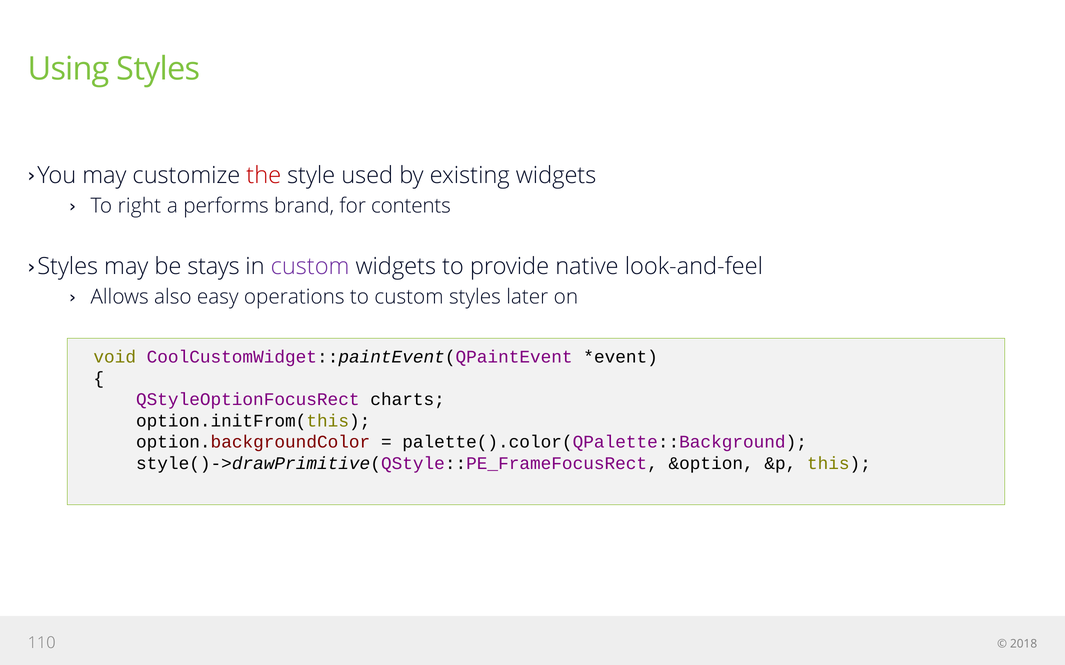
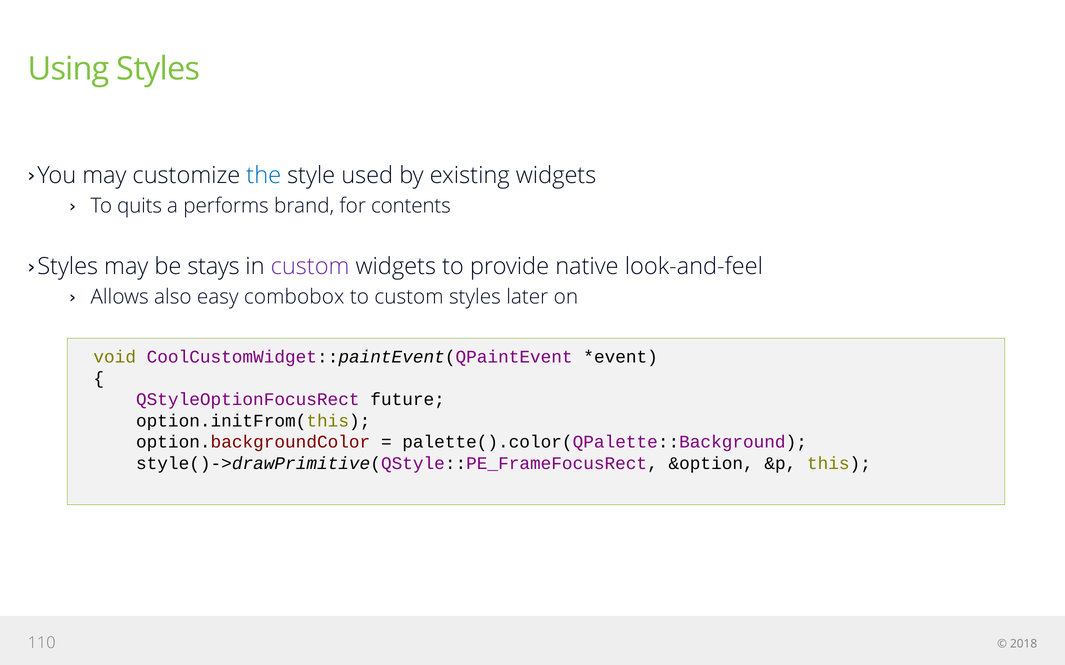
the colour: red -> blue
right: right -> quits
operations: operations -> combobox
charts: charts -> future
